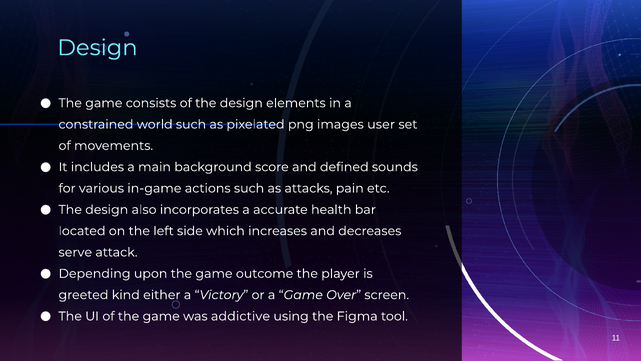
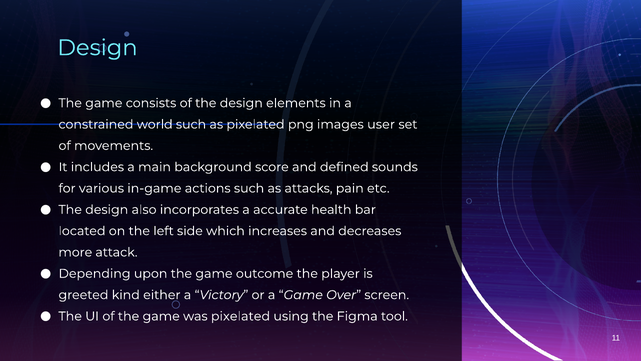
serve: serve -> more
was addictive: addictive -> pixelated
